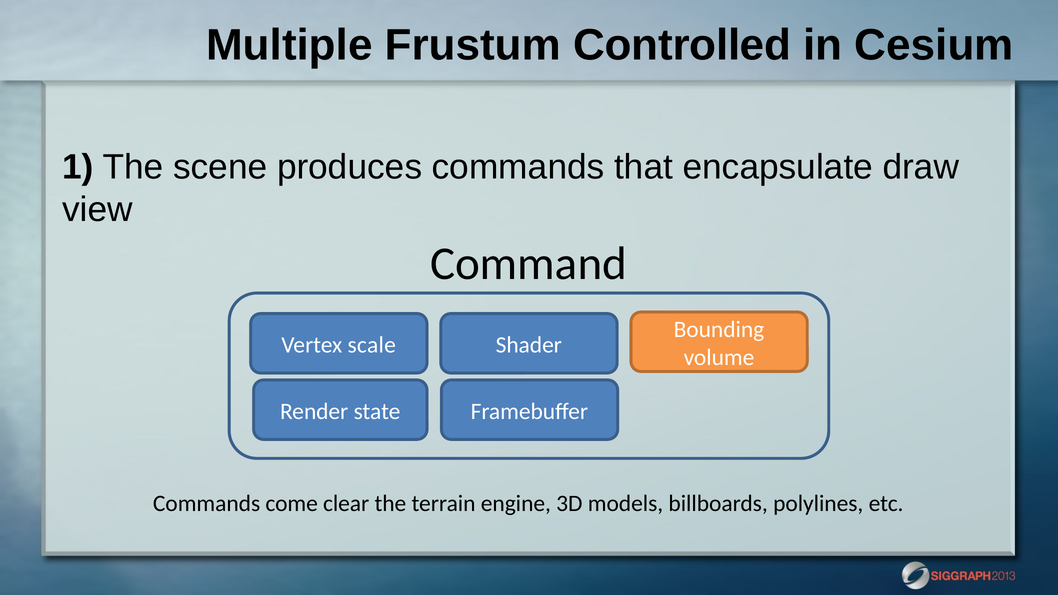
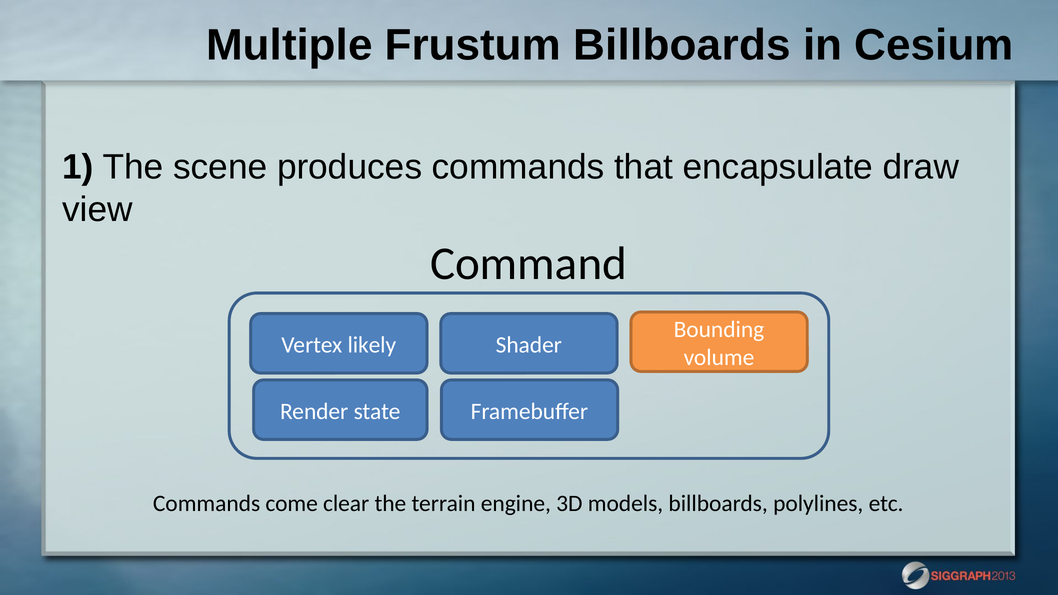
Frustum Controlled: Controlled -> Billboards
scale: scale -> likely
